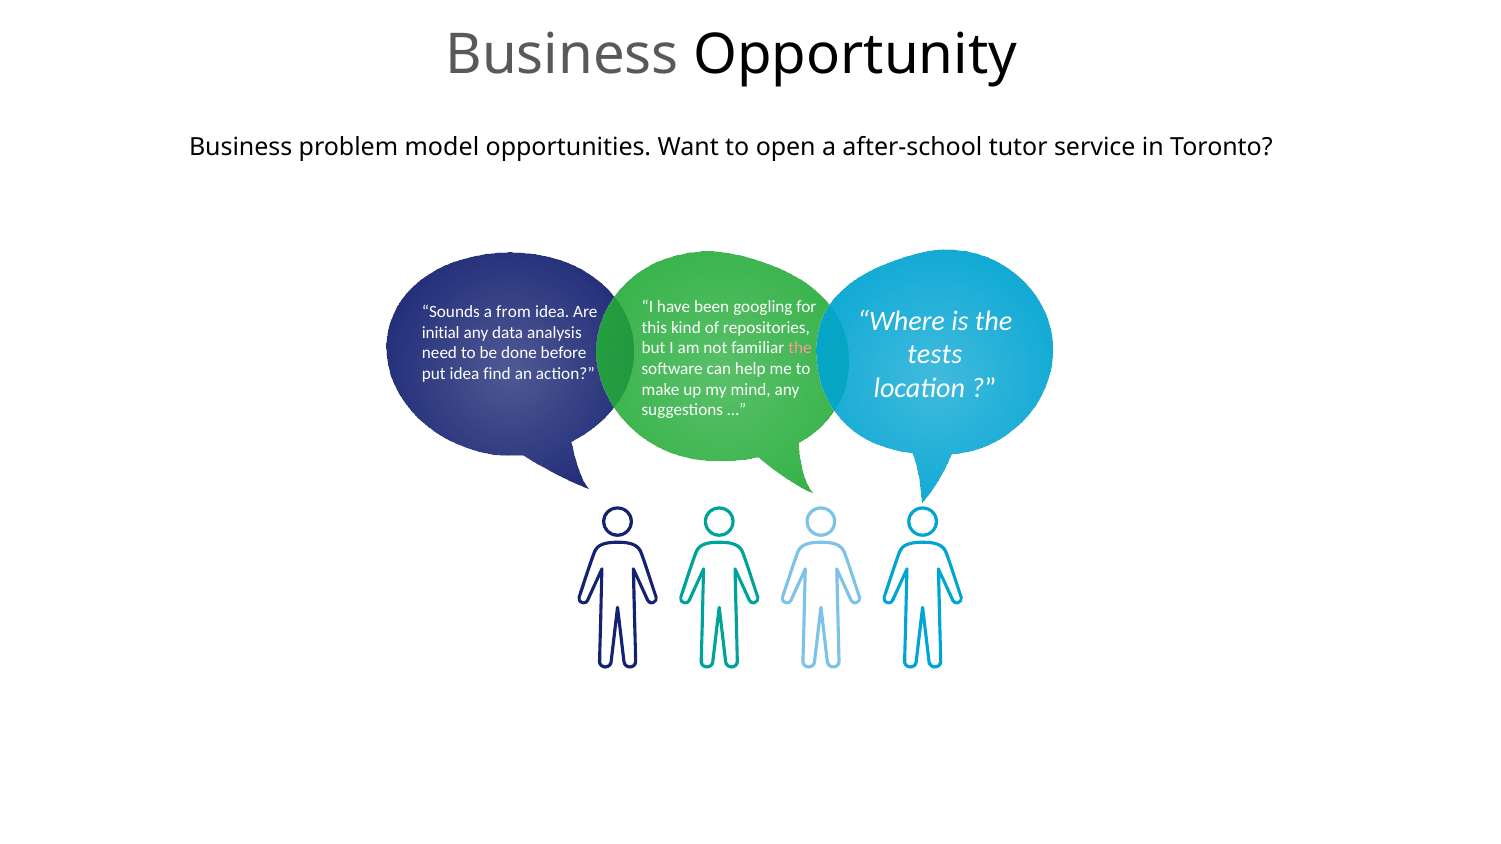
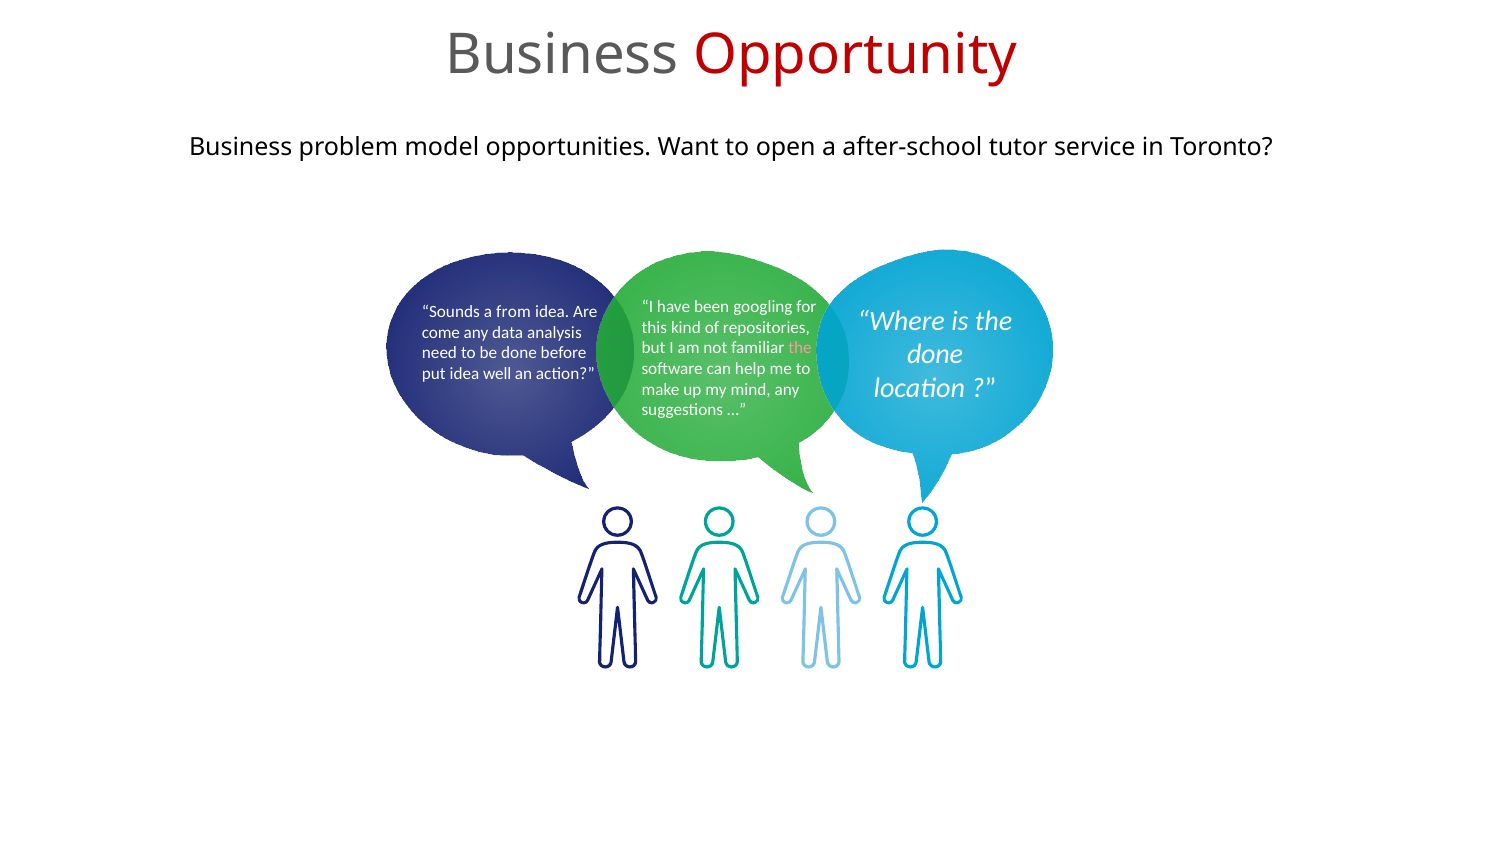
Opportunity colour: black -> red
initial: initial -> come
tests at (935, 355): tests -> done
find: find -> well
